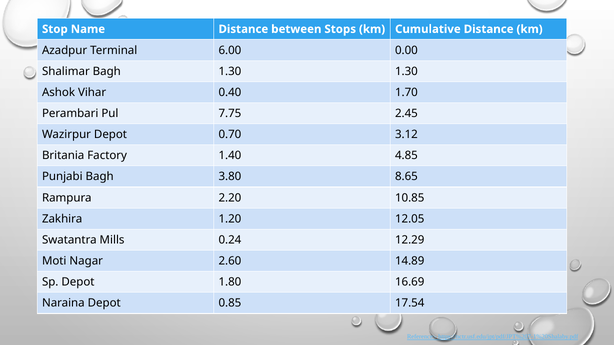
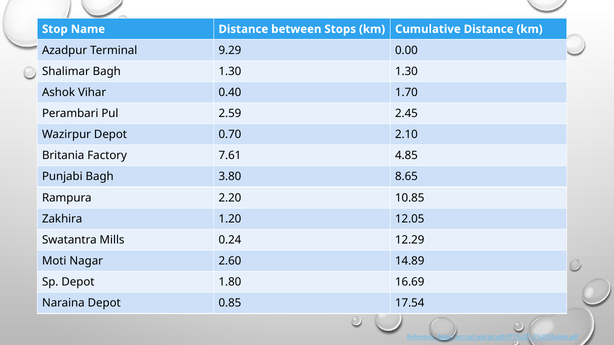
6.00: 6.00 -> 9.29
7.75: 7.75 -> 2.59
3.12: 3.12 -> 2.10
1.40: 1.40 -> 7.61
